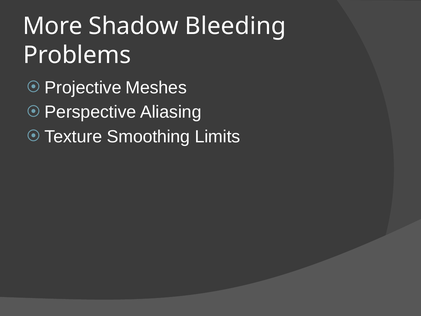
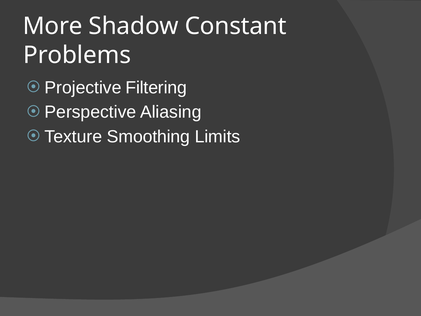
Bleeding: Bleeding -> Constant
Meshes: Meshes -> Filtering
